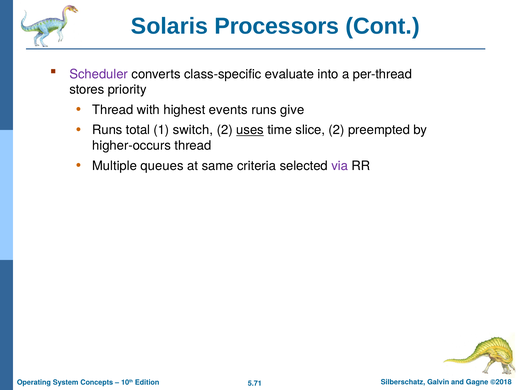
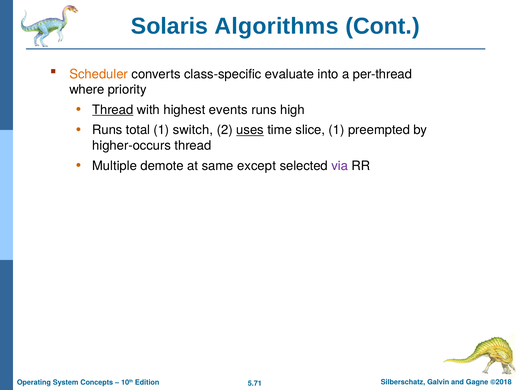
Processors: Processors -> Algorithms
Scheduler colour: purple -> orange
stores: stores -> where
Thread at (113, 110) underline: none -> present
give: give -> high
slice 2: 2 -> 1
queues: queues -> demote
criteria: criteria -> except
